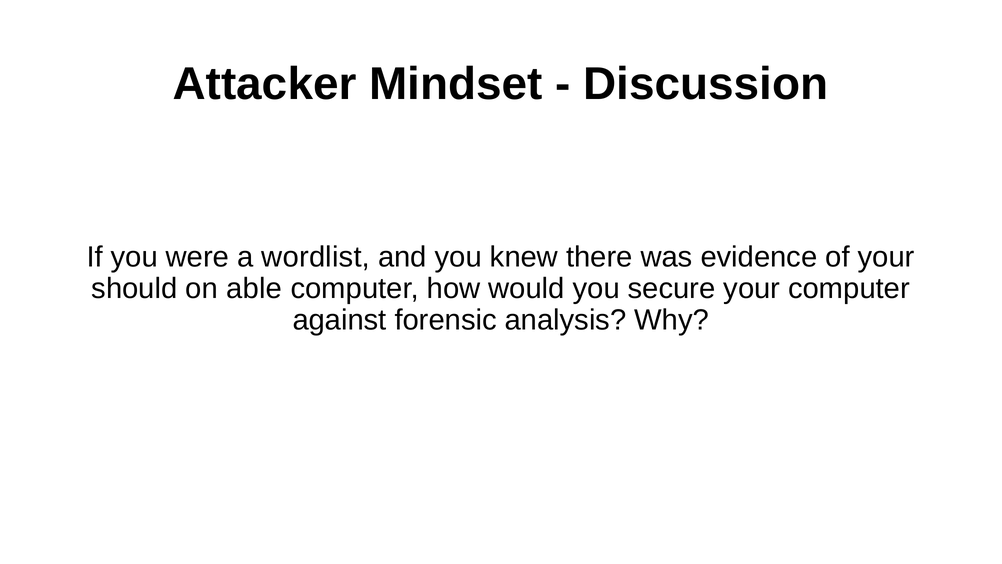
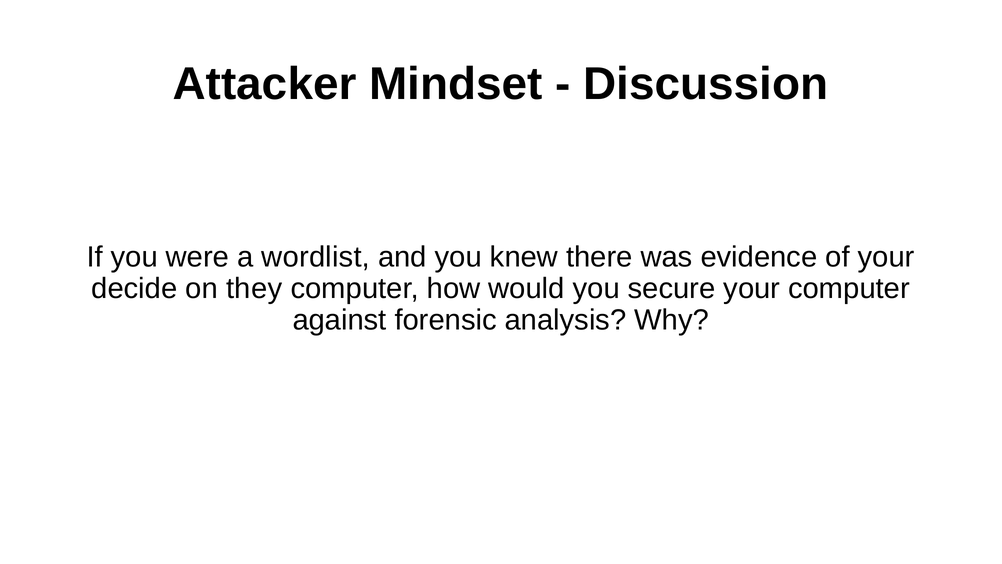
should: should -> decide
able: able -> they
